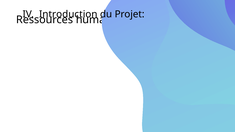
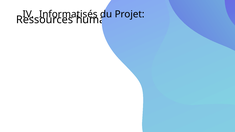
Introduction: Introduction -> Informatisés
